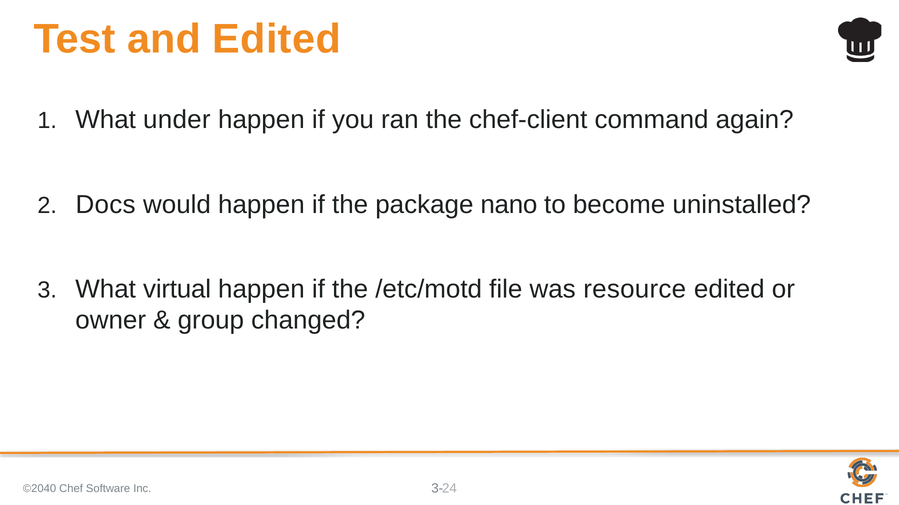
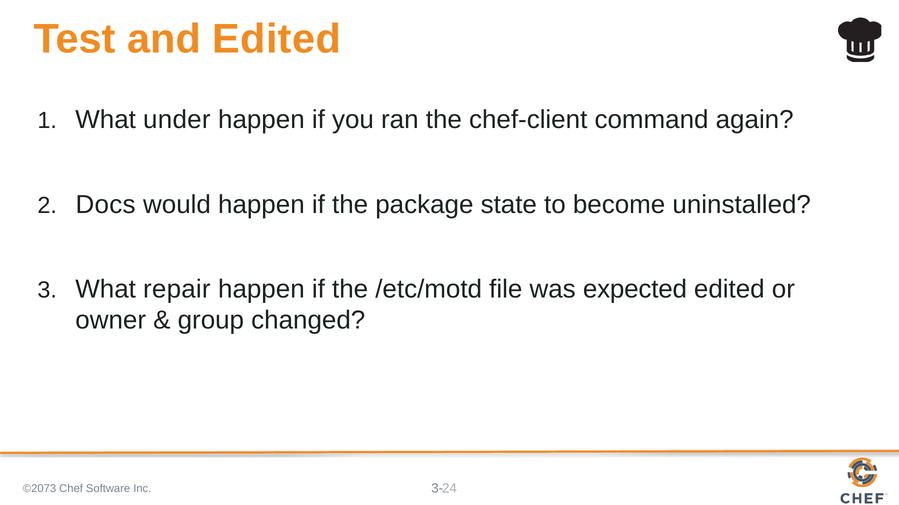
nano: nano -> state
virtual: virtual -> repair
resource: resource -> expected
©2040: ©2040 -> ©2073
